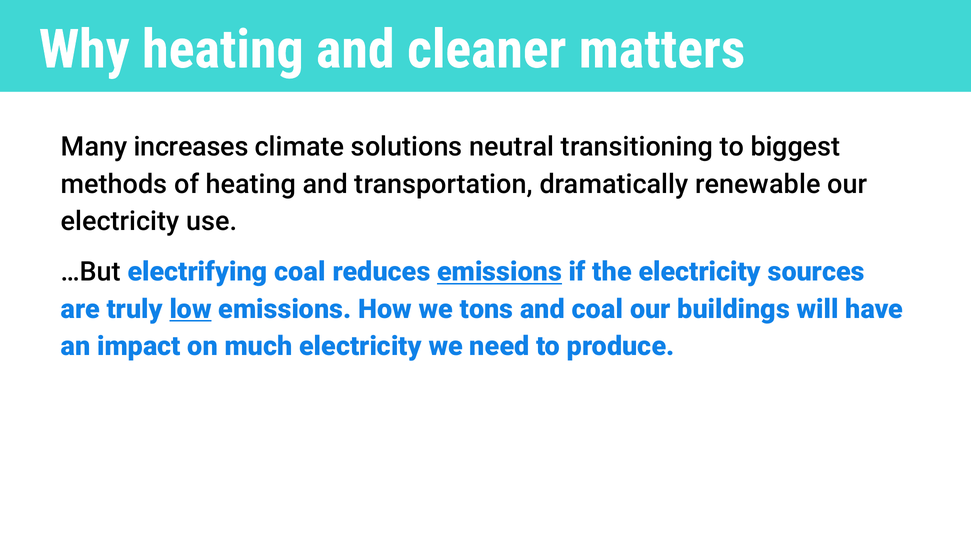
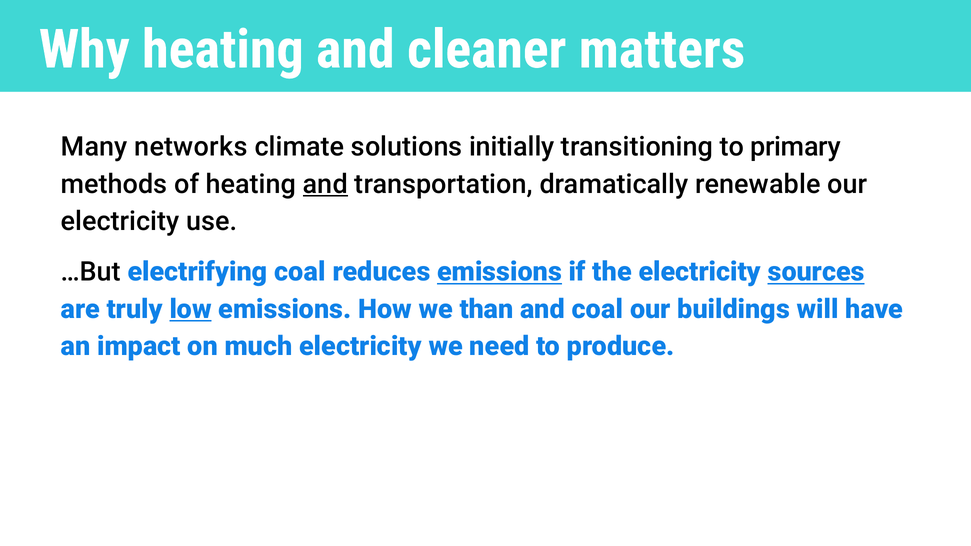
increases: increases -> networks
neutral: neutral -> initially
biggest: biggest -> primary
and at (325, 184) underline: none -> present
sources underline: none -> present
tons: tons -> than
